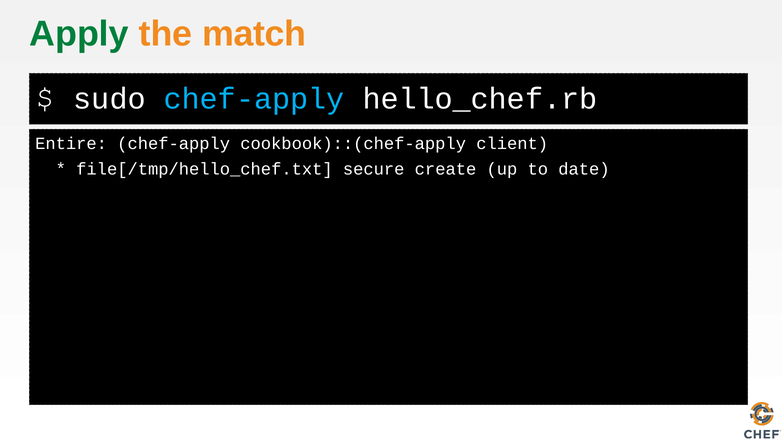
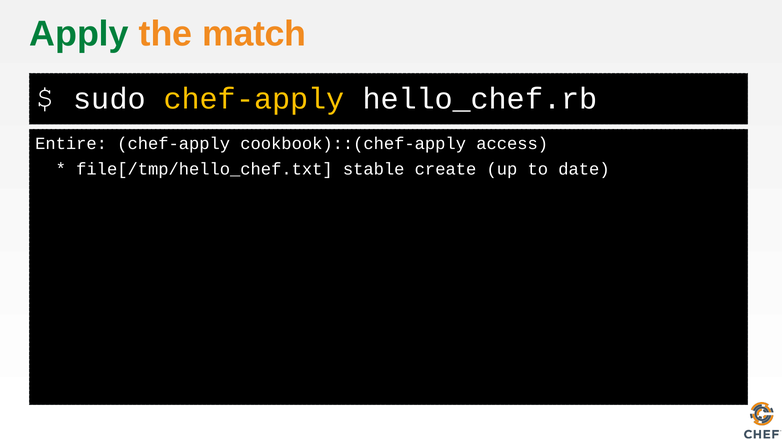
chef-apply at (254, 99) colour: light blue -> yellow
client: client -> access
secure: secure -> stable
